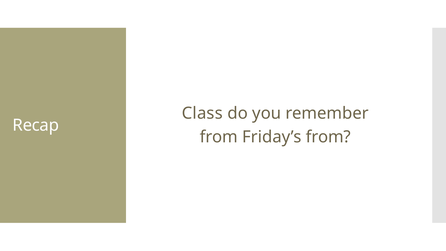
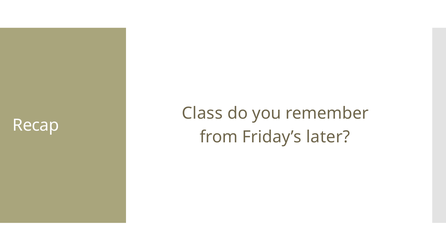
Friday’s from: from -> later
